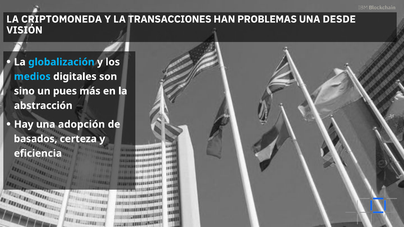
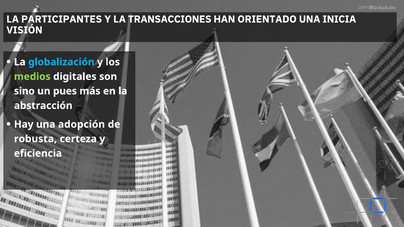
CRIPTOMONEDA: CRIPTOMONEDA -> PARTICIPANTES
PROBLEMAS: PROBLEMAS -> ORIENTADO
DESDE: DESDE -> INICIA
medios colour: light blue -> light green
basados: basados -> robusta
